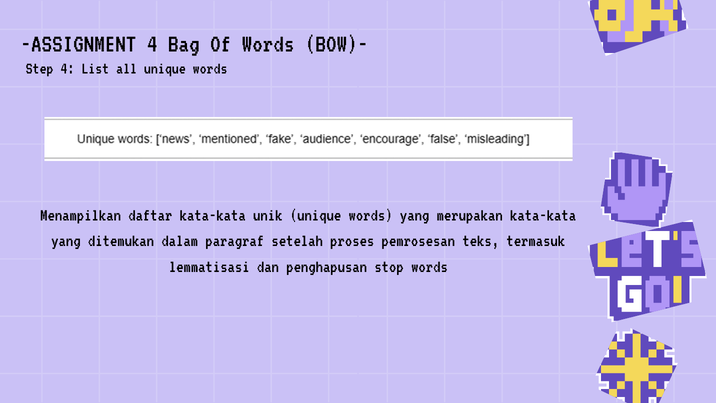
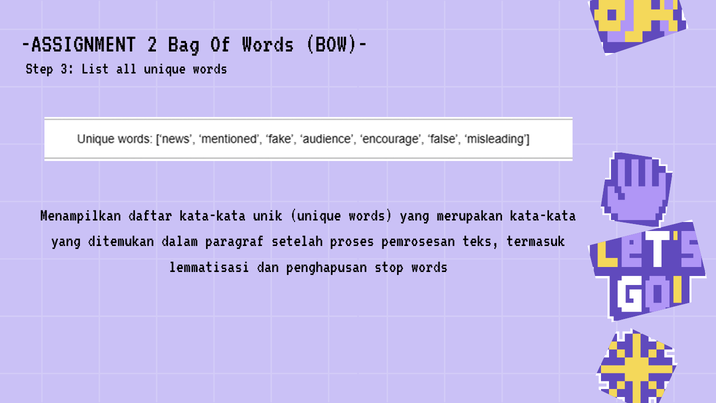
ASSIGNMENT 4: 4 -> 2
Step 4: 4 -> 3
